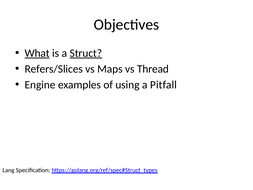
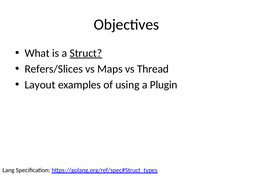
What underline: present -> none
Engine: Engine -> Layout
Pitfall: Pitfall -> Plugin
